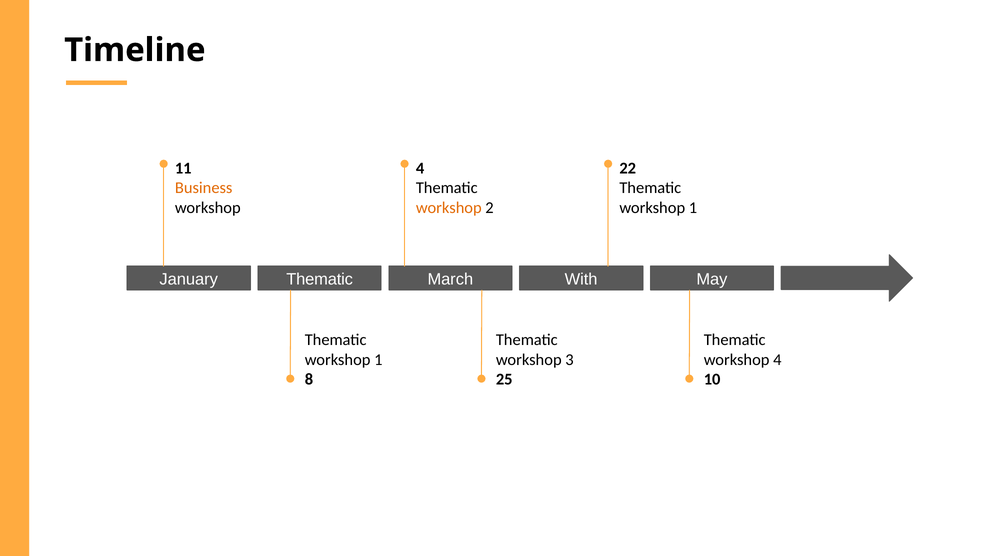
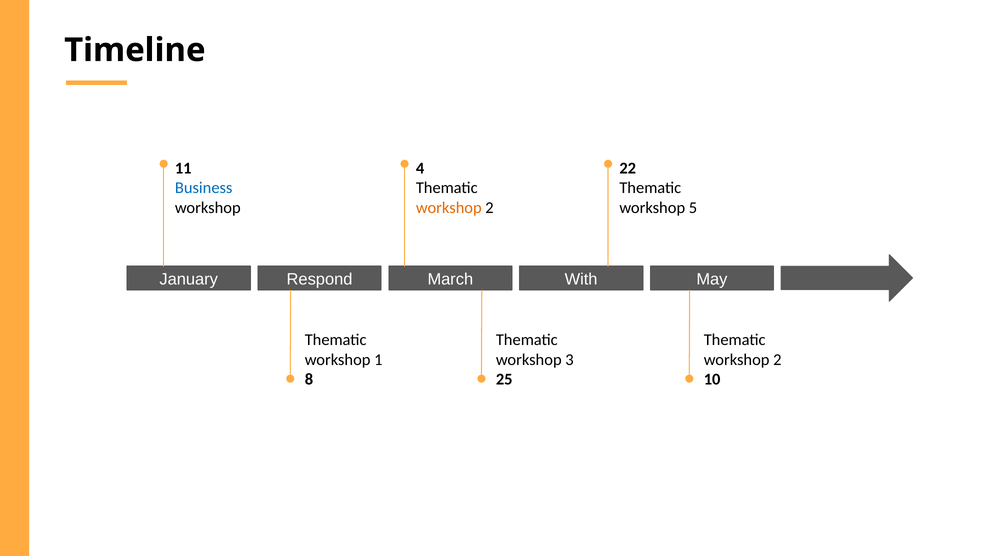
Business colour: orange -> blue
1 at (693, 208): 1 -> 5
Thematic at (320, 279): Thematic -> Respond
4 at (777, 360): 4 -> 2
